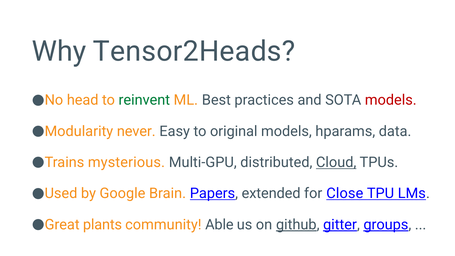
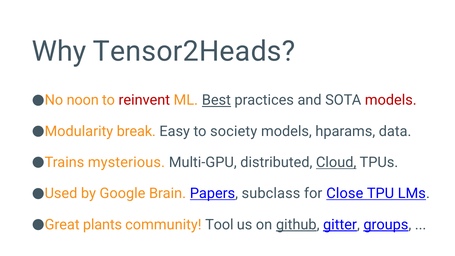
head: head -> noon
reinvent colour: green -> red
Best underline: none -> present
never: never -> break
original: original -> society
extended: extended -> subclass
Able: Able -> Tool
